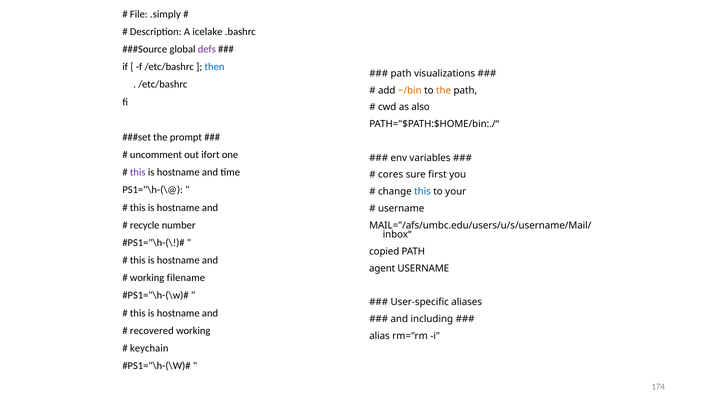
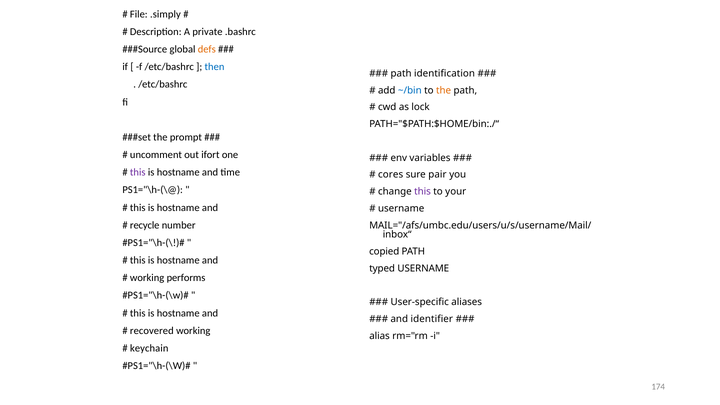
icelake: icelake -> private
defs colour: purple -> orange
visualizations: visualizations -> identification
~/bin colour: orange -> blue
also: also -> lock
first: first -> pair
this at (423, 192) colour: blue -> purple
agent: agent -> typed
filename: filename -> performs
including: including -> identifier
